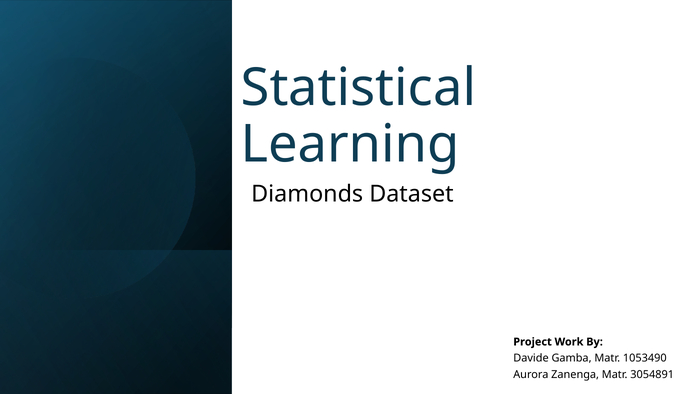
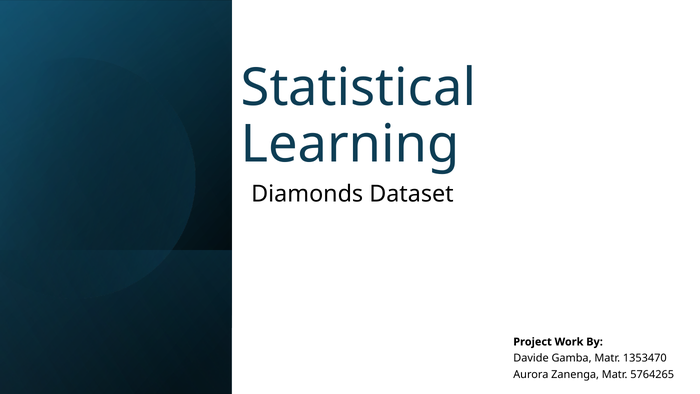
1053490: 1053490 -> 1353470
3054891: 3054891 -> 5764265
